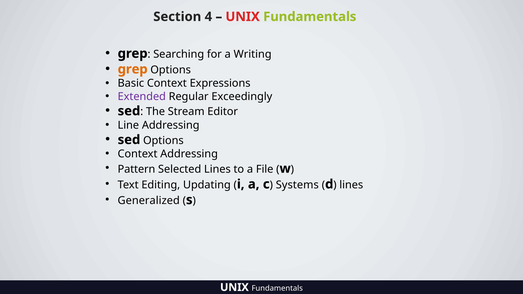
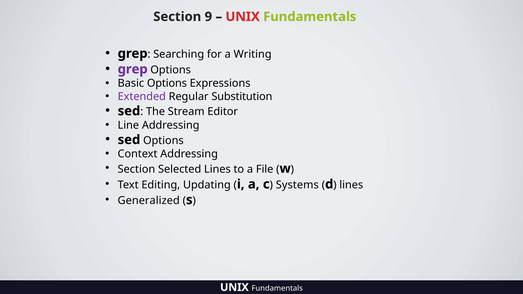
4: 4 -> 9
grep at (133, 69) colour: orange -> purple
Basic Context: Context -> Options
Exceedingly: Exceedingly -> Substitution
Pattern at (136, 169): Pattern -> Section
